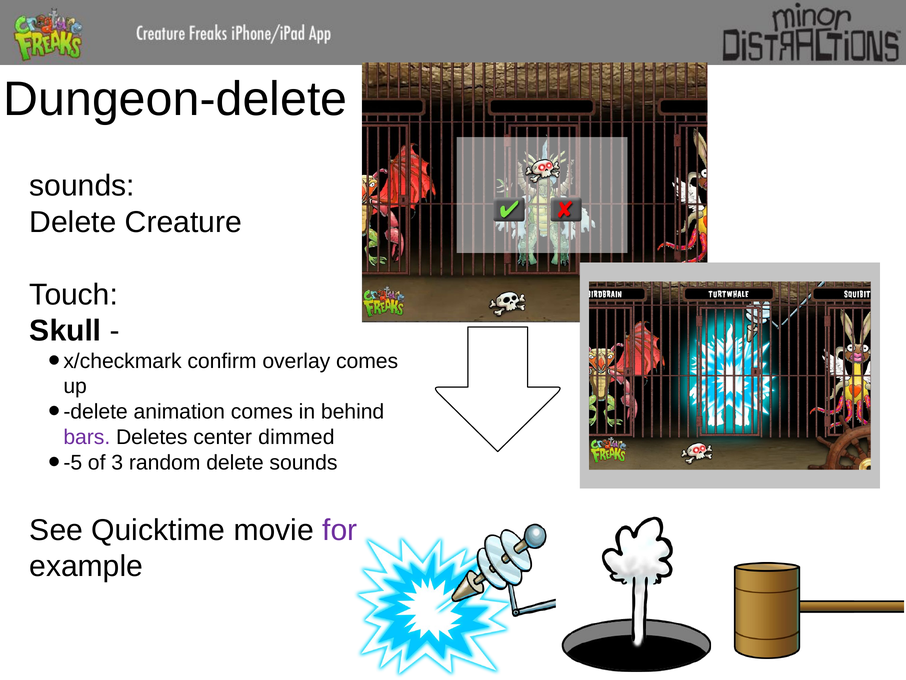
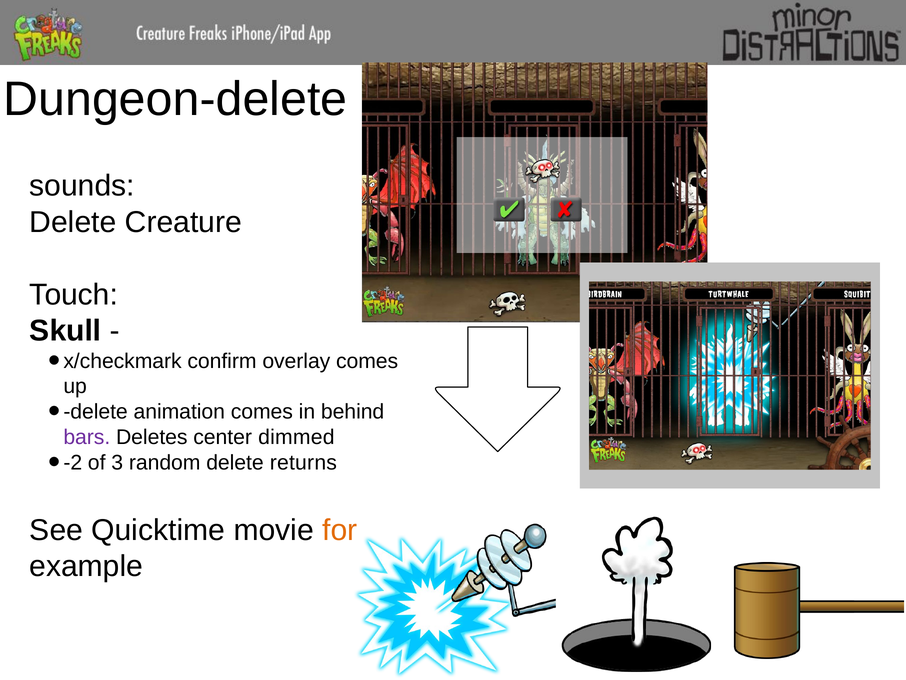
-5: -5 -> -2
delete sounds: sounds -> returns
for colour: purple -> orange
